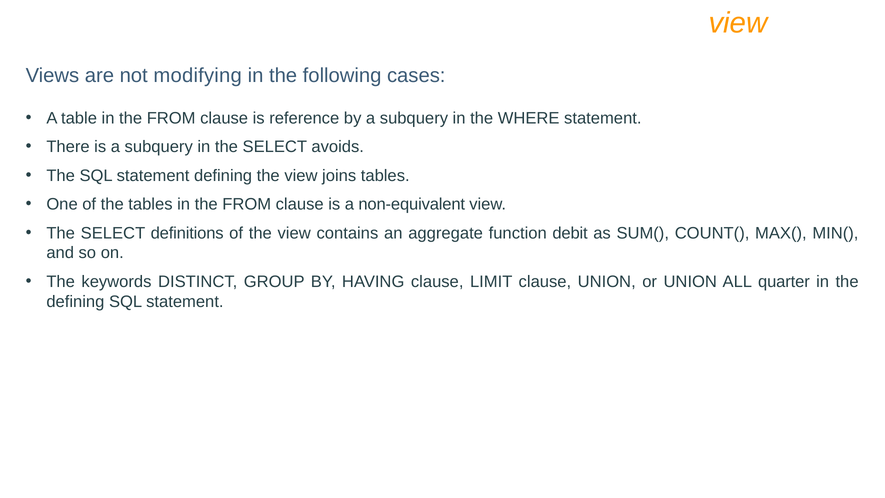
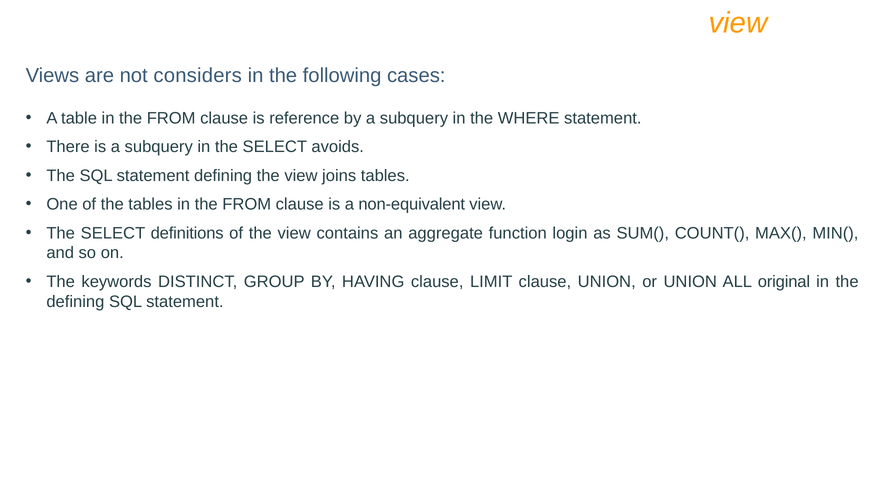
modifying: modifying -> considers
debit: debit -> login
quarter: quarter -> original
